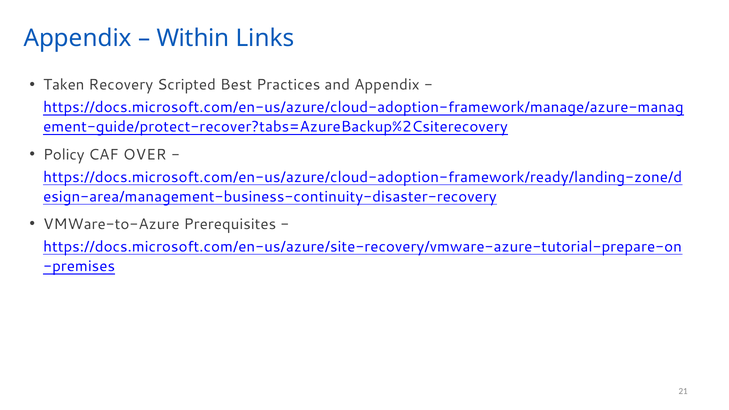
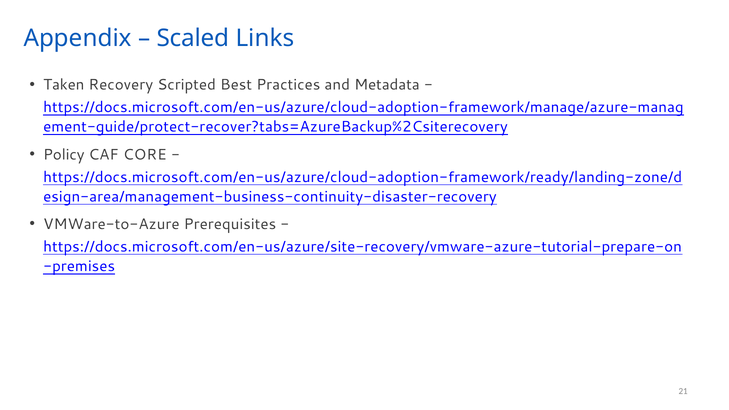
Within: Within -> Scaled
and Appendix: Appendix -> Metadata
OVER: OVER -> CORE
